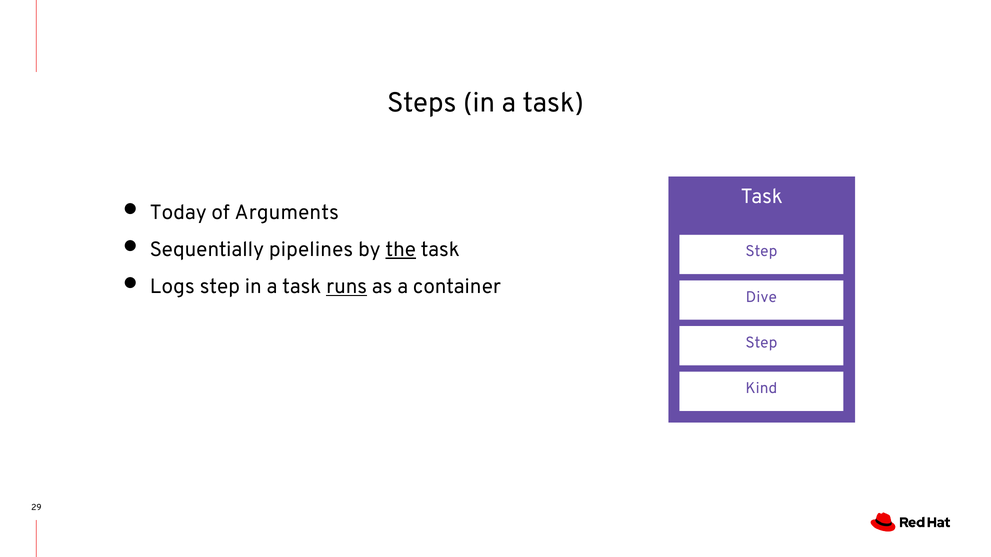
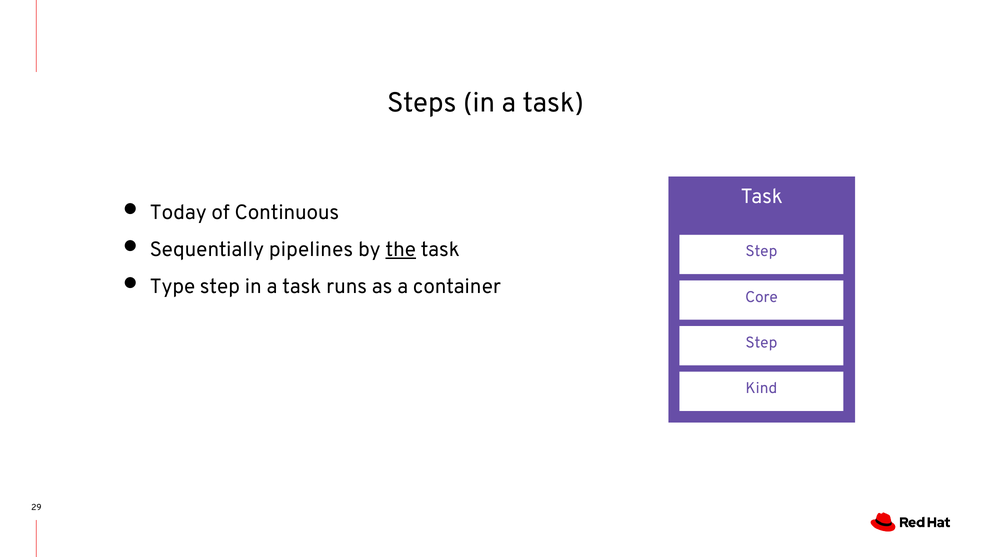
Arguments: Arguments -> Continuous
Logs: Logs -> Type
runs underline: present -> none
Dive: Dive -> Core
